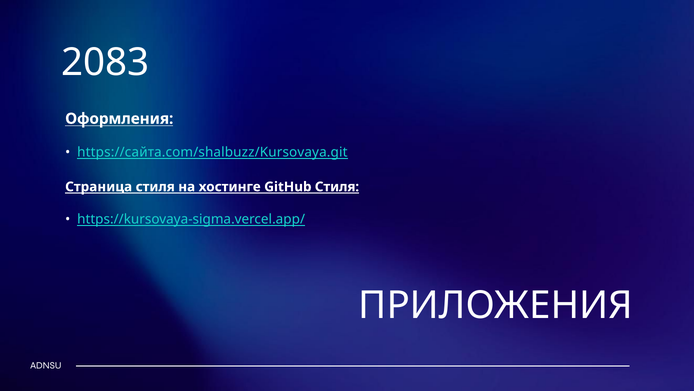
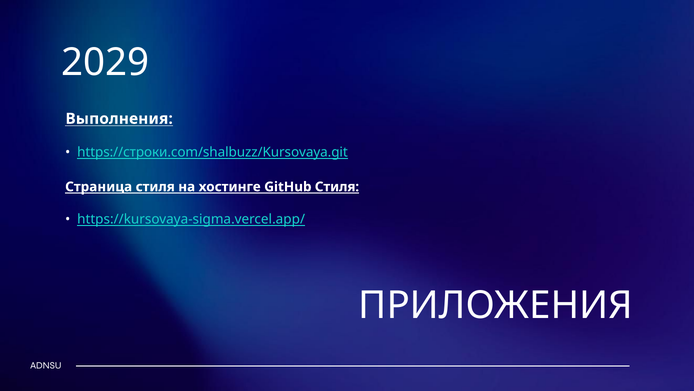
2083: 2083 -> 2029
Оформления: Оформления -> Выполнения
https://сайта.com/shalbuzz/Kursovaya.git: https://сайта.com/shalbuzz/Kursovaya.git -> https://строки.com/shalbuzz/Kursovaya.git
